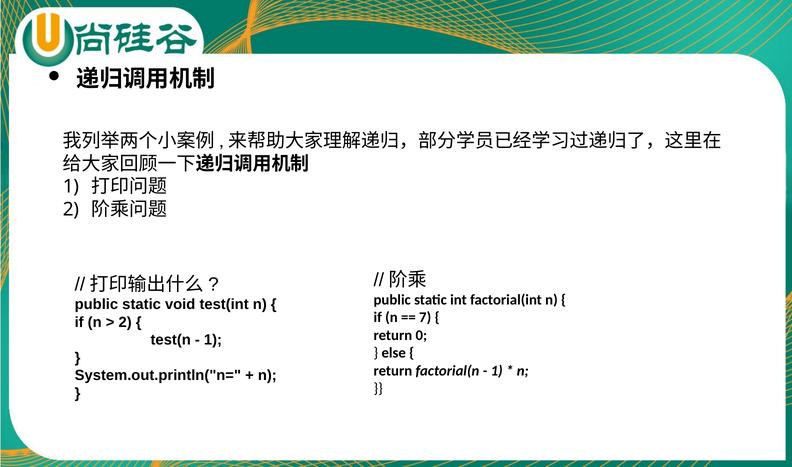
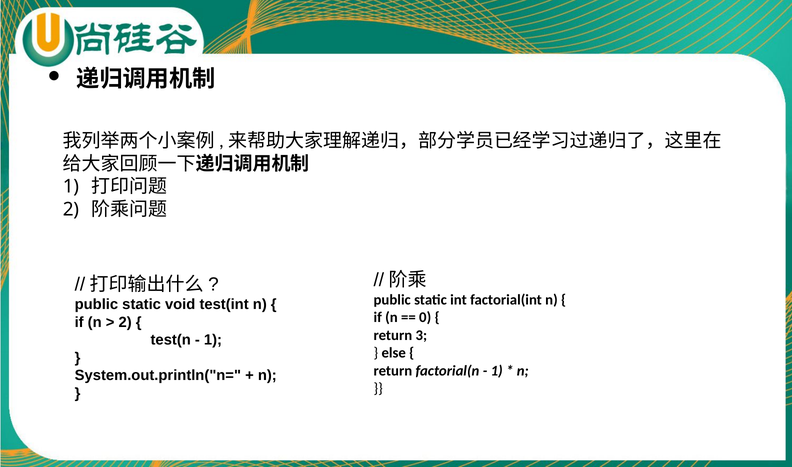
7: 7 -> 0
0: 0 -> 3
